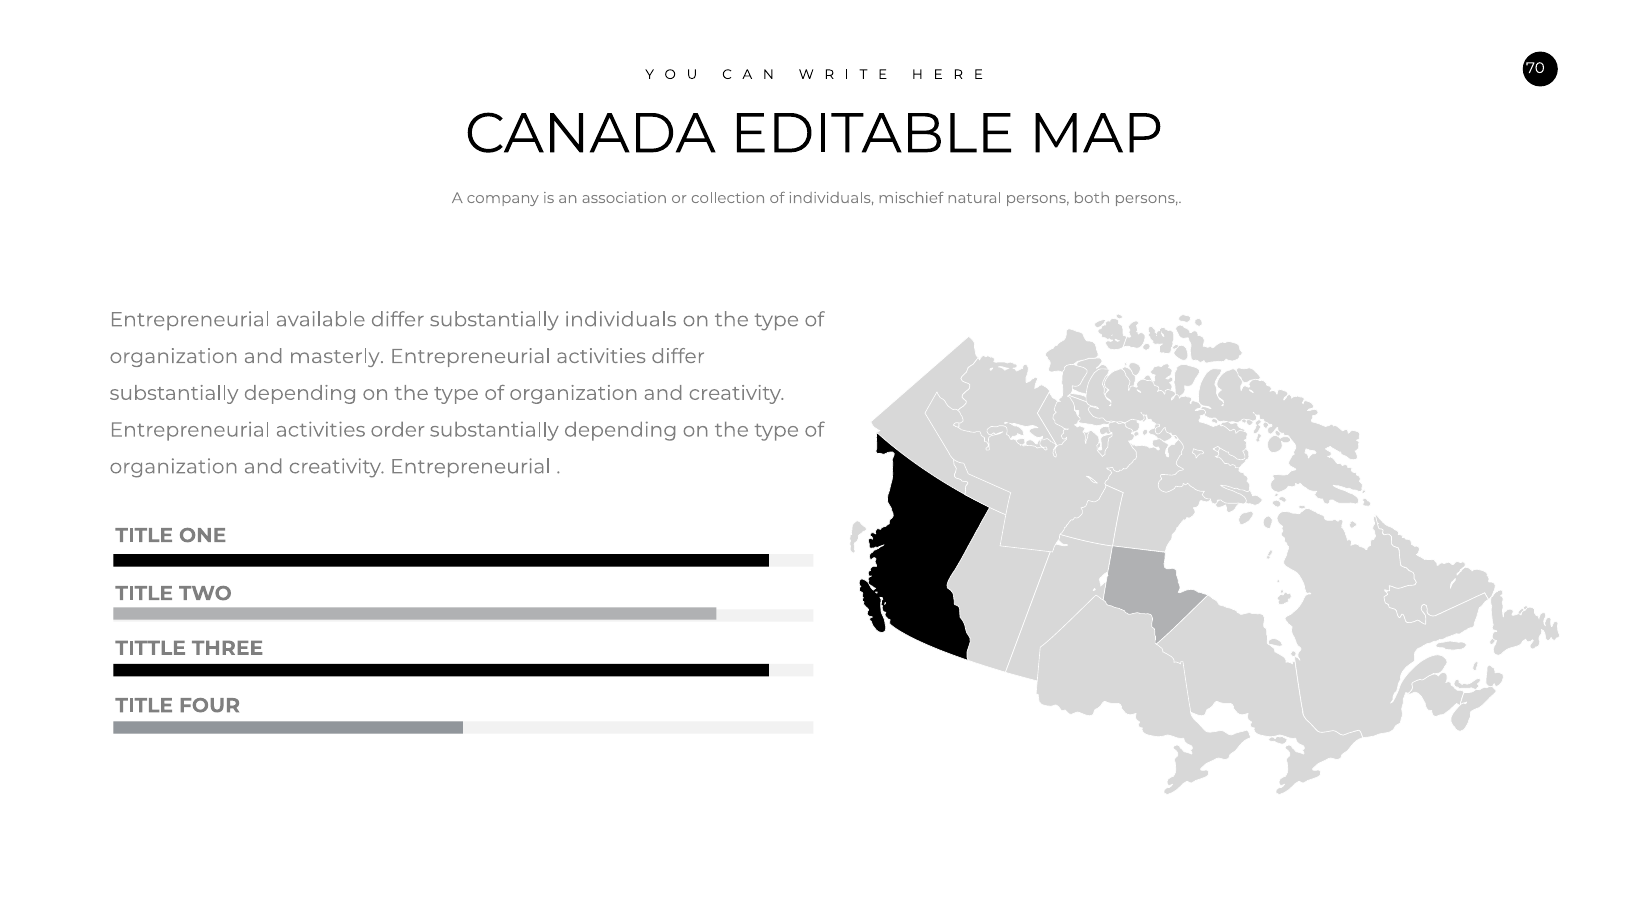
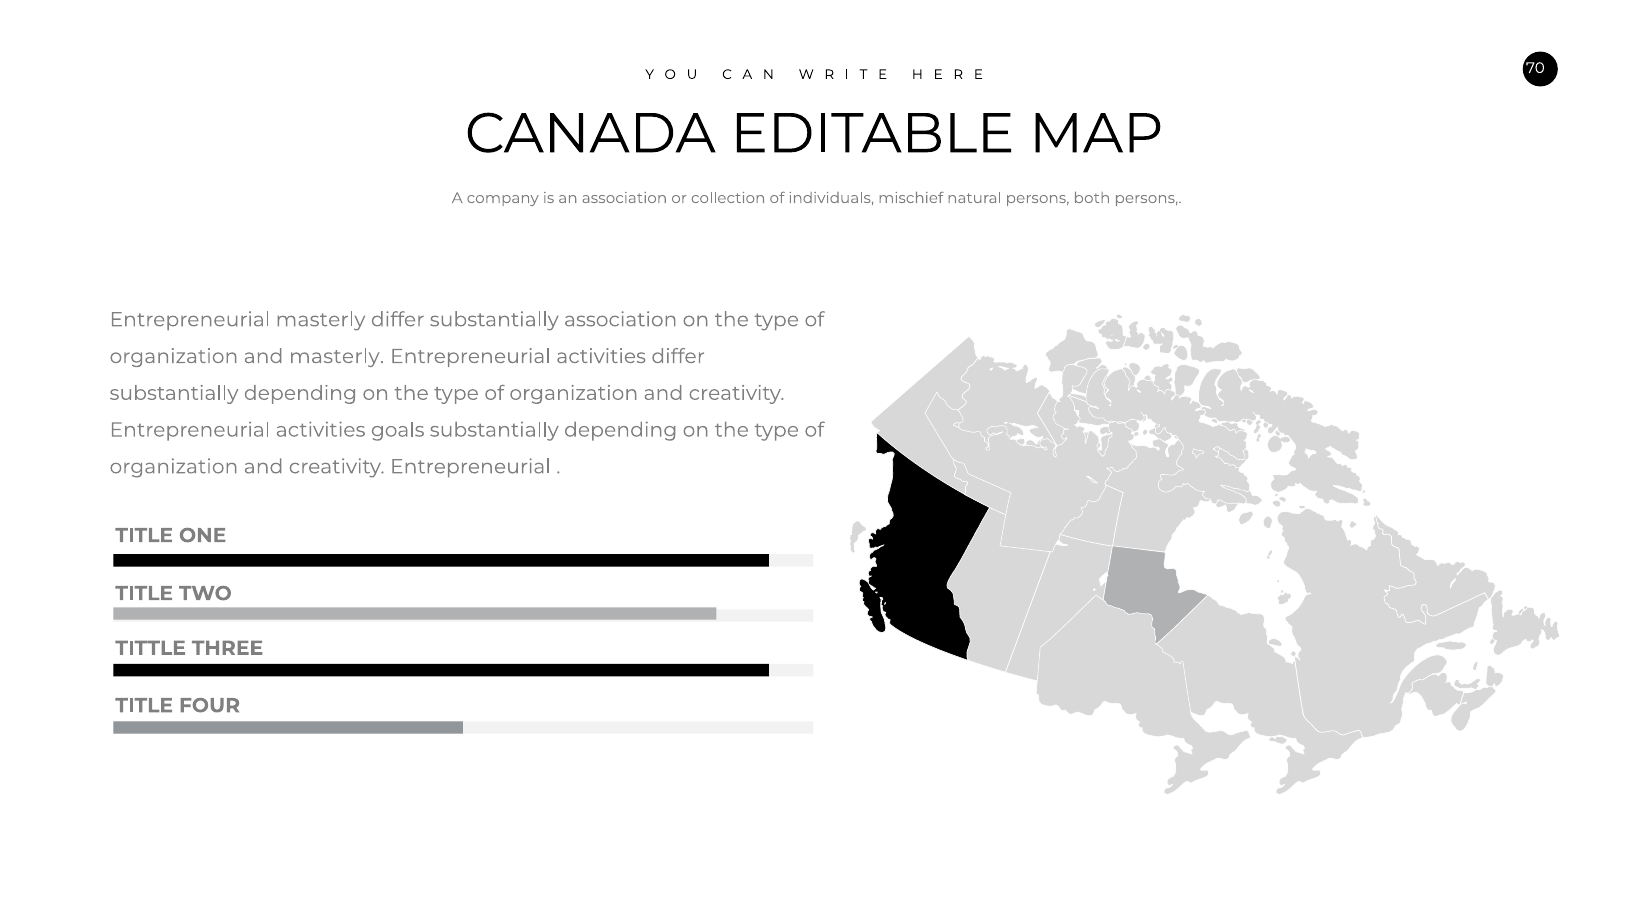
Entrepreneurial available: available -> masterly
substantially individuals: individuals -> association
order: order -> goals
